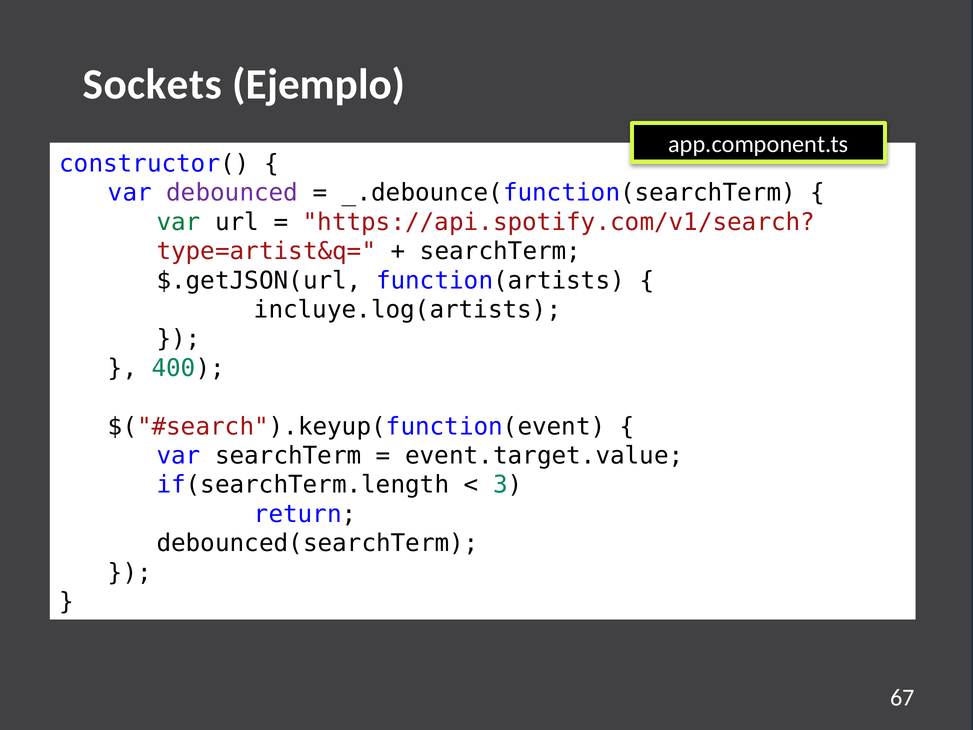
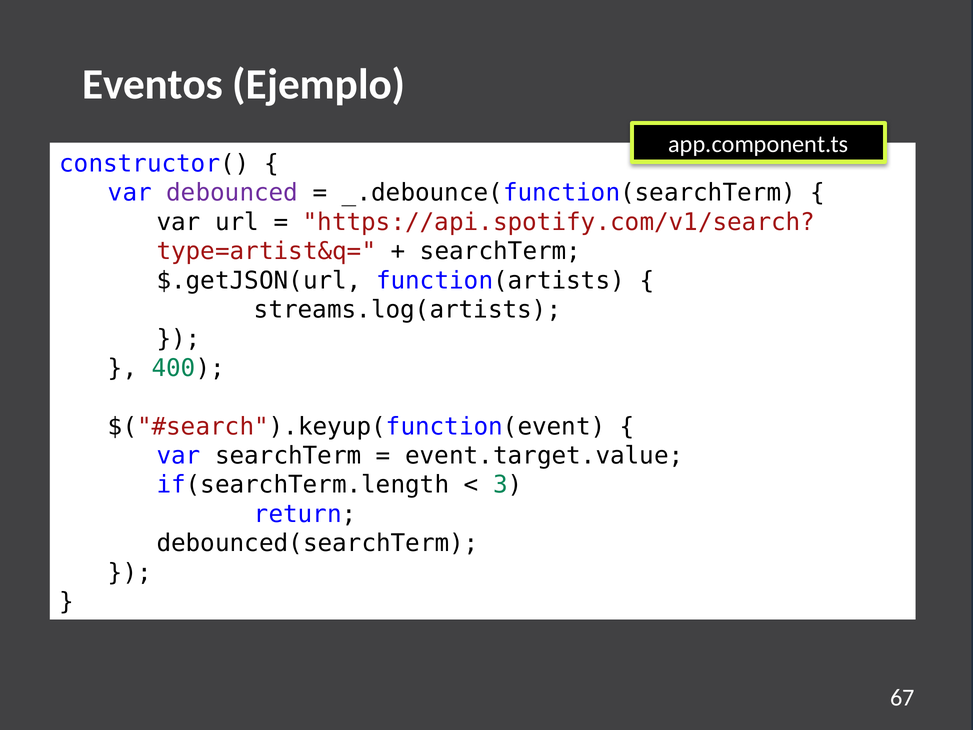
Sockets: Sockets -> Eventos
var at (179, 222) colour: green -> black
incluye.log(artists: incluye.log(artists -> streams.log(artists
